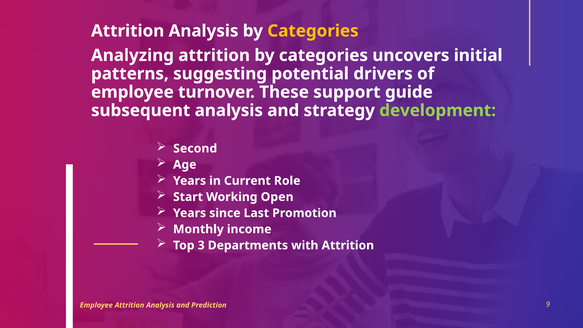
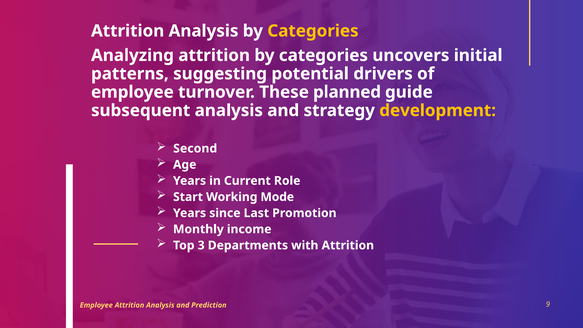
support: support -> planned
development colour: light green -> yellow
Open: Open -> Mode
